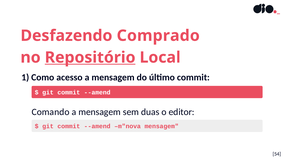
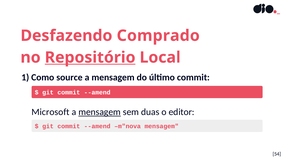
acesso: acesso -> source
Comando: Comando -> Microsoft
mensagem at (100, 112) underline: none -> present
